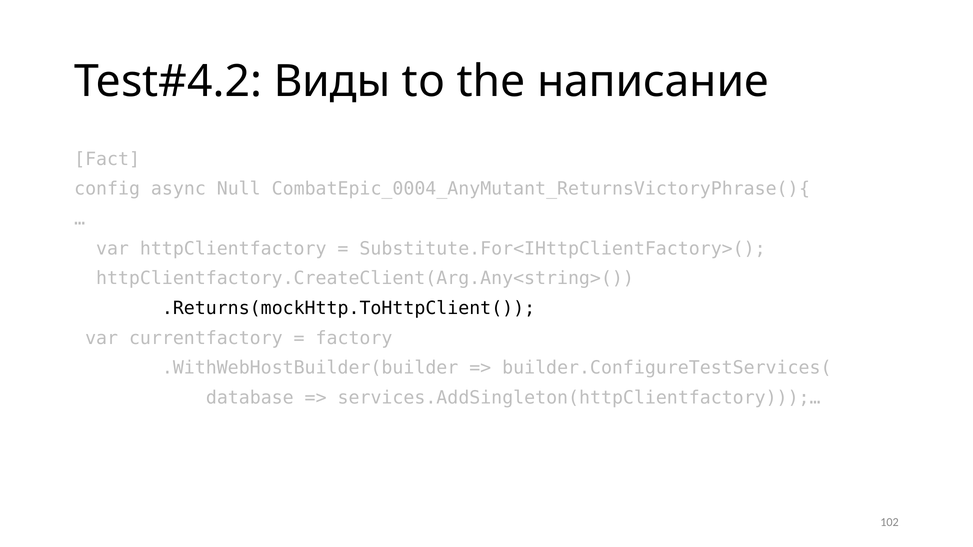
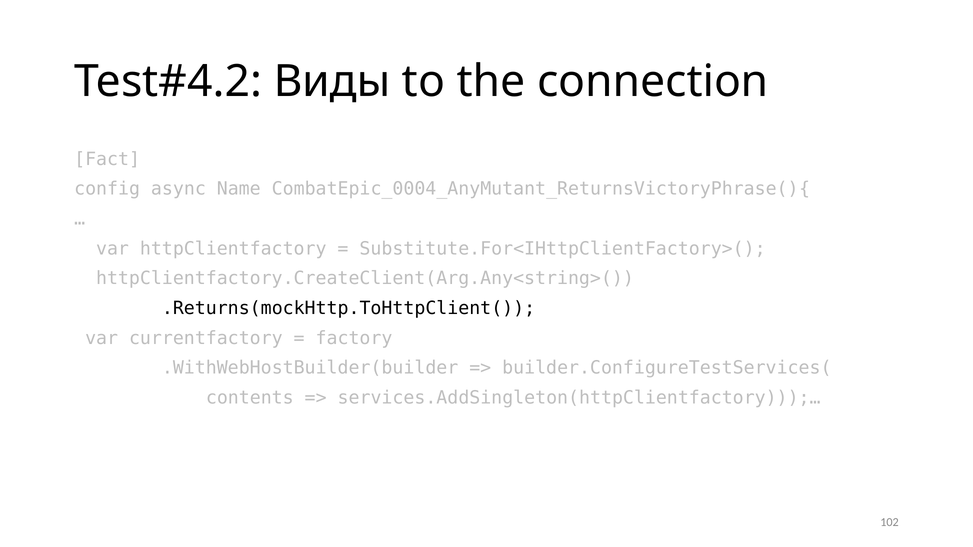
написание: написание -> connection
Null: Null -> Name
database: database -> contents
